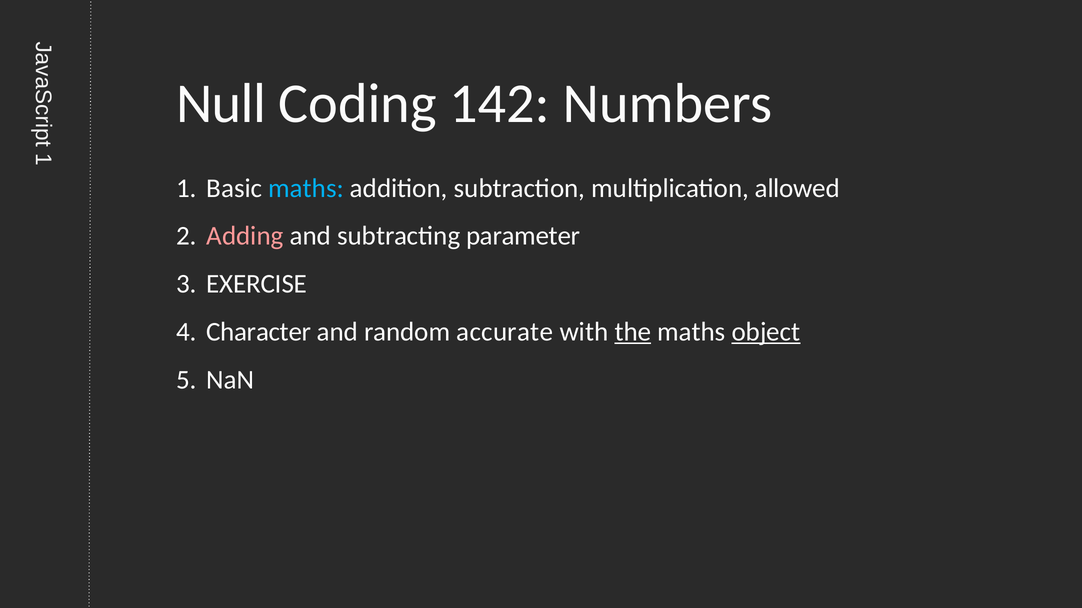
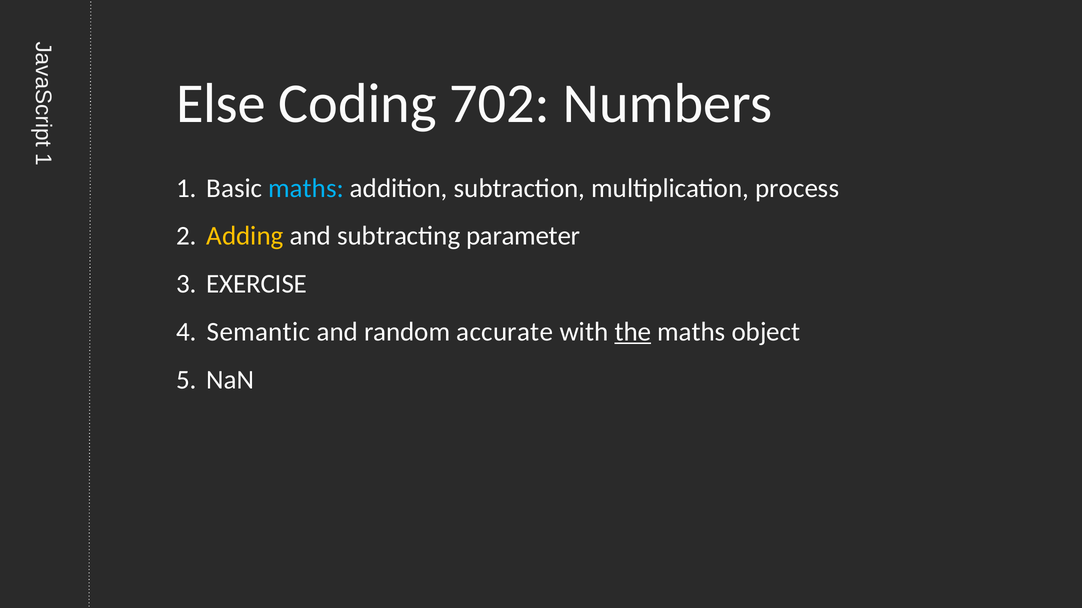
Null: Null -> Else
142: 142 -> 702
allowed: allowed -> process
Adding colour: pink -> yellow
Character: Character -> Semantic
object underline: present -> none
